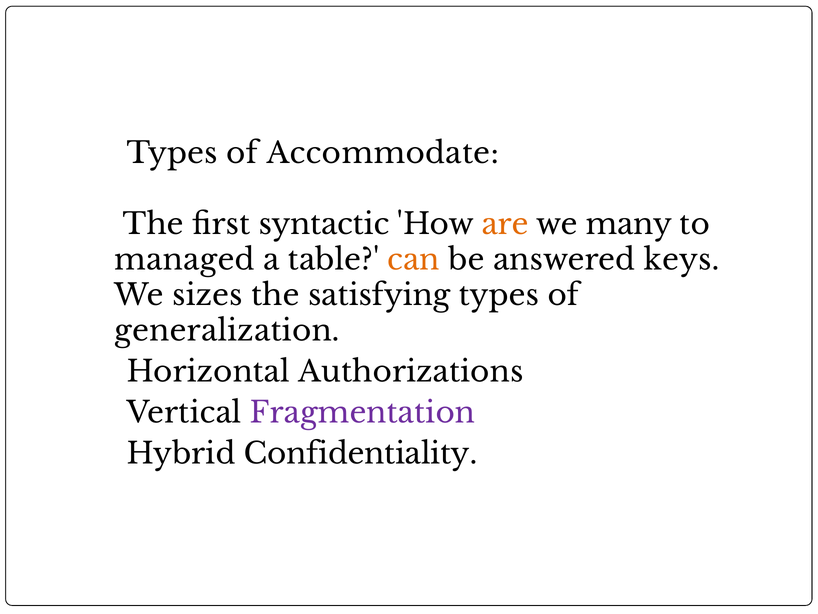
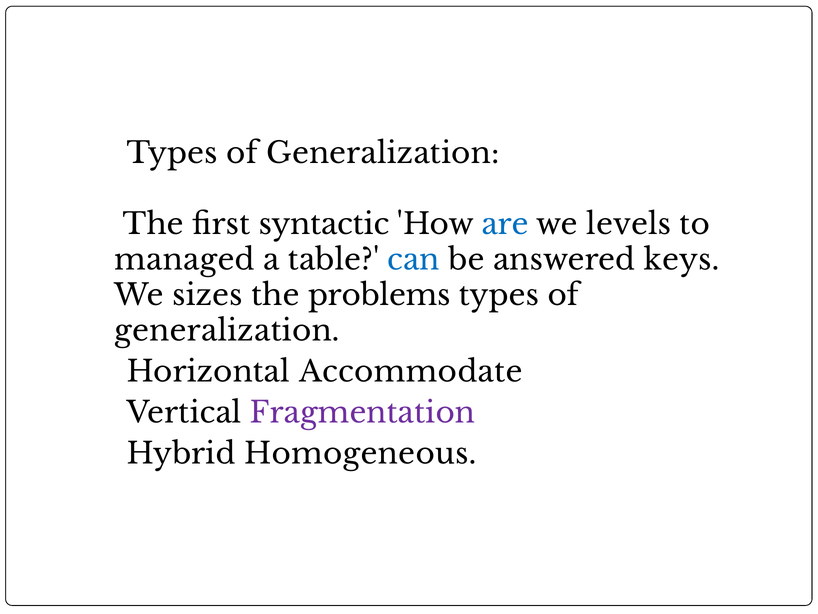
Accommodate at (383, 153): Accommodate -> Generalization
are colour: orange -> blue
many: many -> levels
can colour: orange -> blue
satisfying: satisfying -> problems
Authorizations: Authorizations -> Accommodate
Confidentiality: Confidentiality -> Homogeneous
